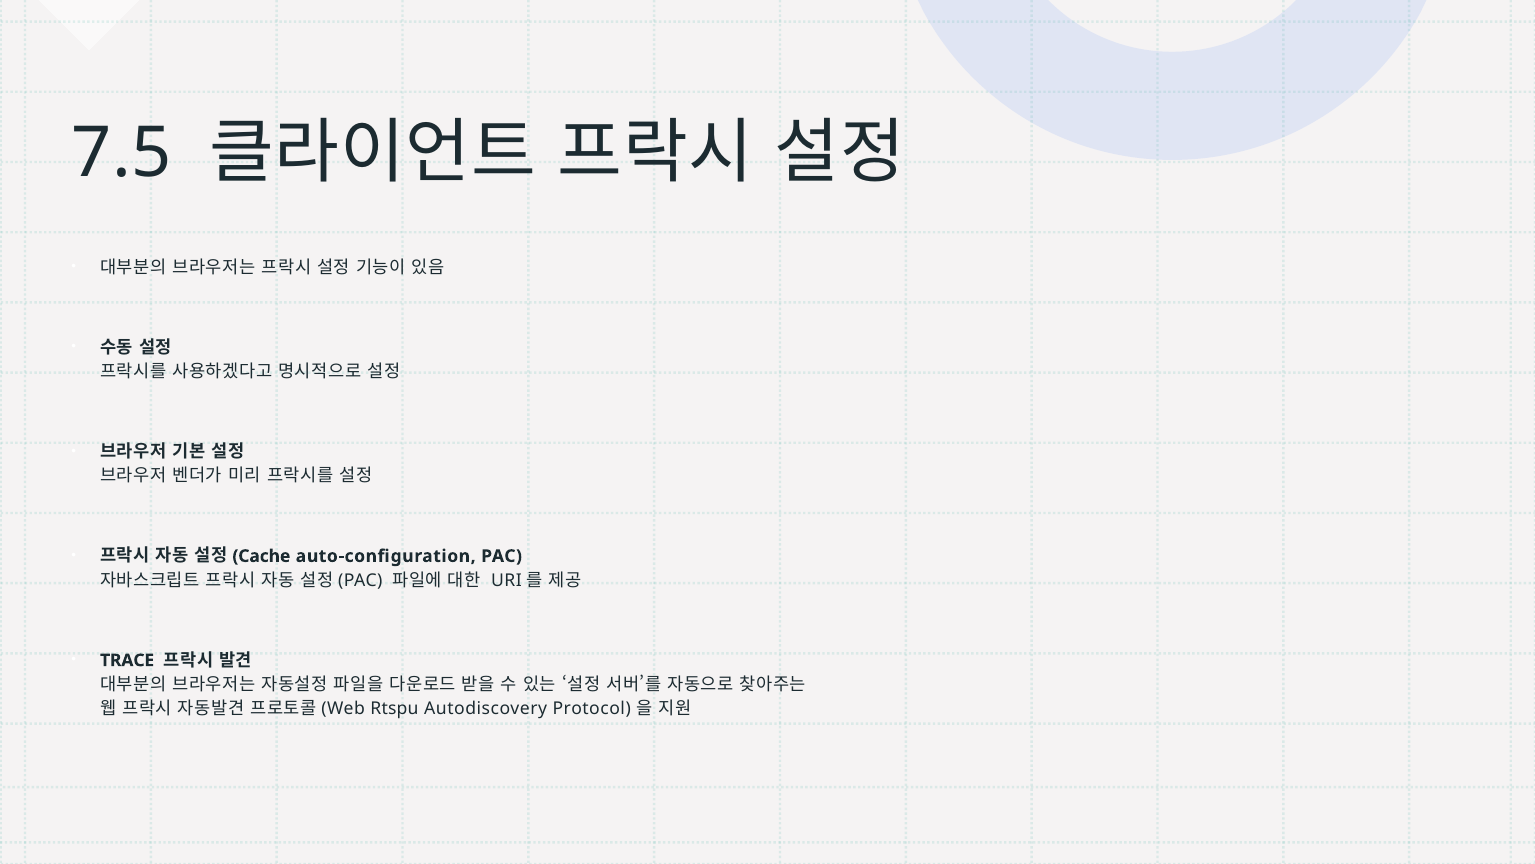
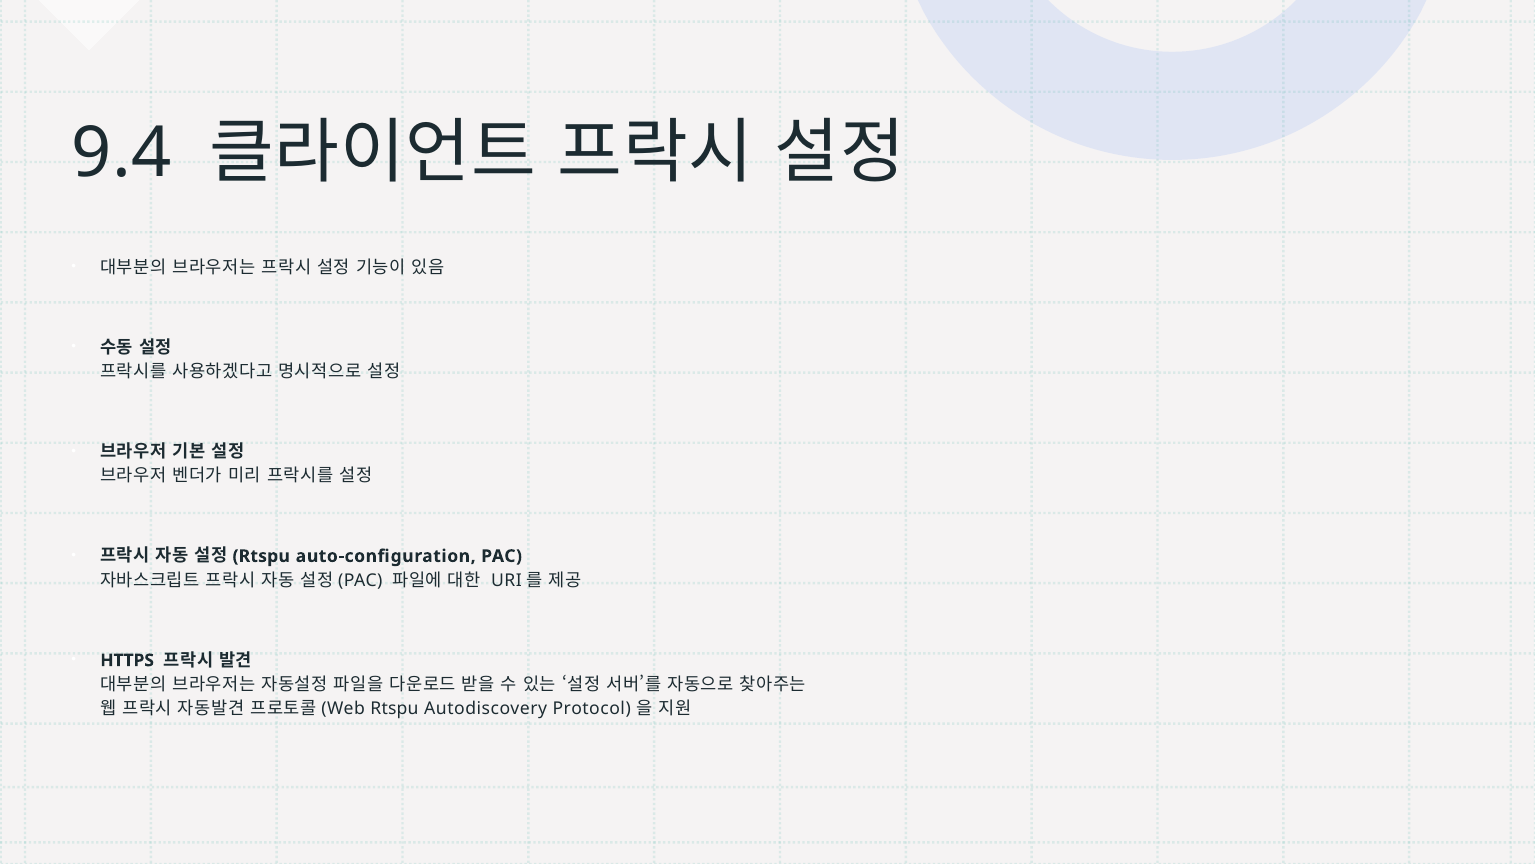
7.5: 7.5 -> 9.4
Cache at (261, 556): Cache -> Rtspu
TRACE: TRACE -> HTTPS
